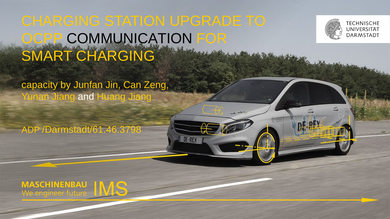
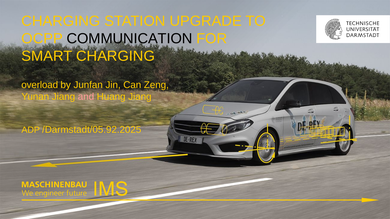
capacity: capacity -> overload
and colour: white -> pink
/Darmstadt/61.46.3798: /Darmstadt/61.46.3798 -> /Darmstadt/05.92.2025
